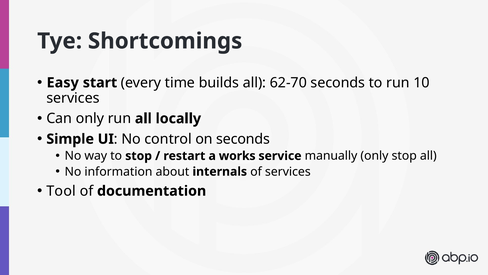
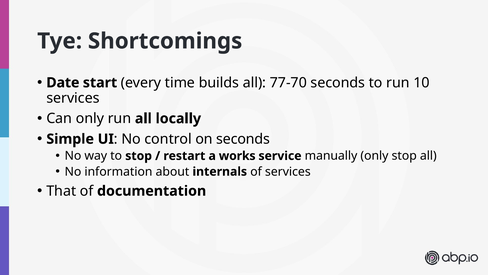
Easy: Easy -> Date
62-70: 62-70 -> 77-70
Tool: Tool -> That
